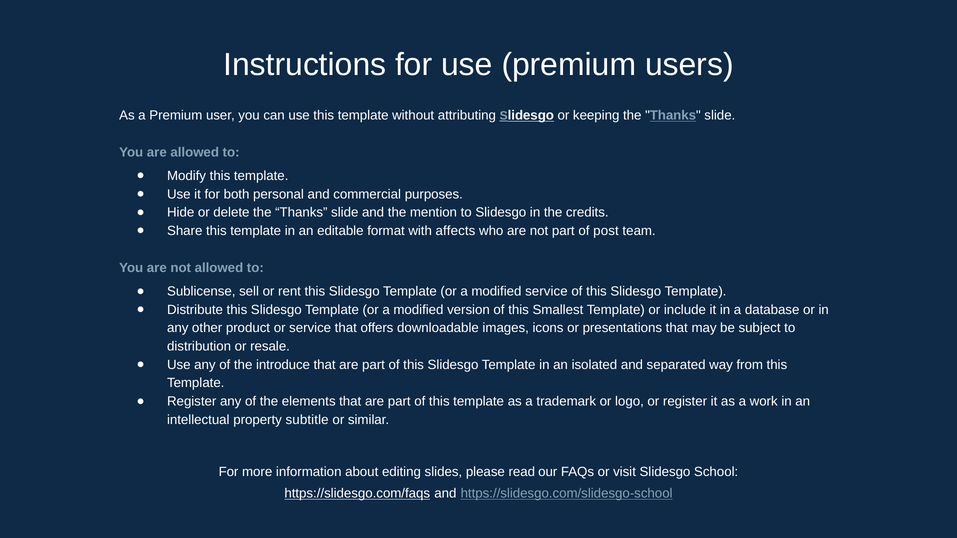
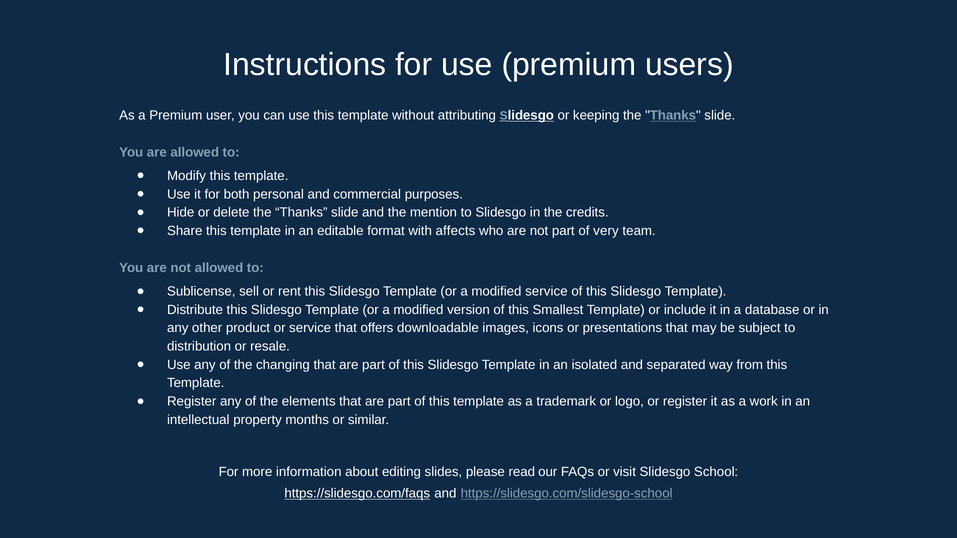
post: post -> very
introduce: introduce -> changing
subtitle: subtitle -> months
